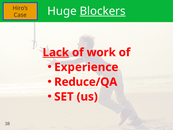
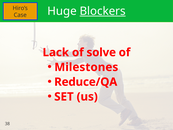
Lack underline: present -> none
work: work -> solve
Experience: Experience -> Milestones
